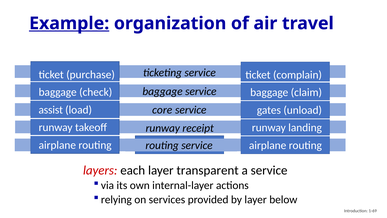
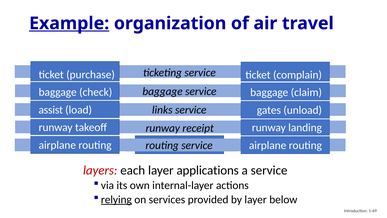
core: core -> links
transparent: transparent -> applications
relying underline: none -> present
